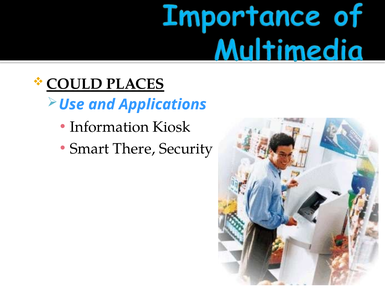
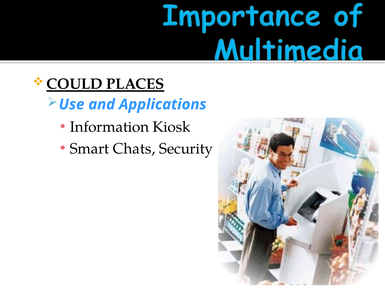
There: There -> Chats
